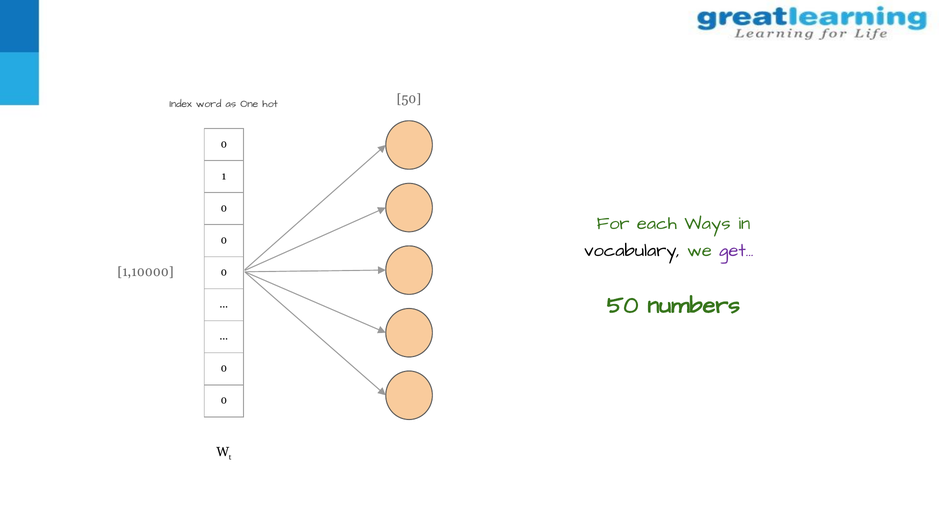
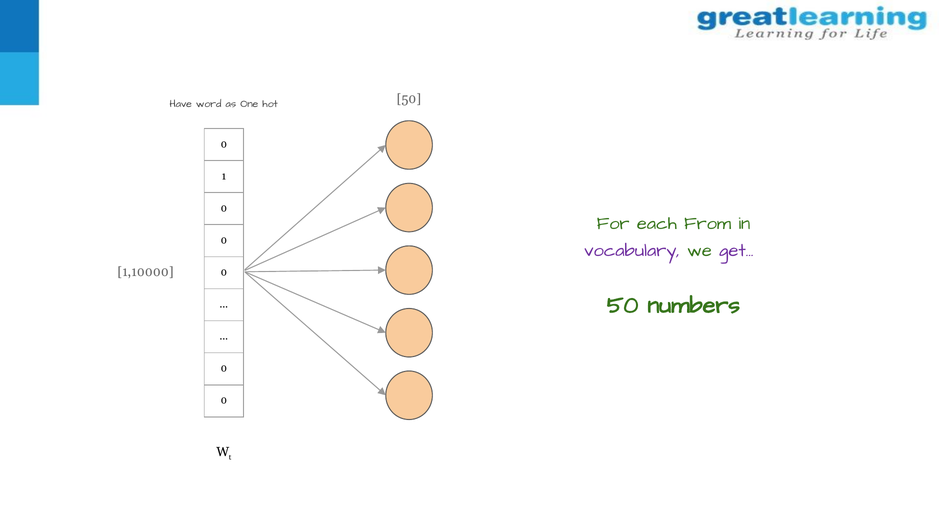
Index: Index -> Have
Ways: Ways -> From
vocabulary colour: black -> purple
